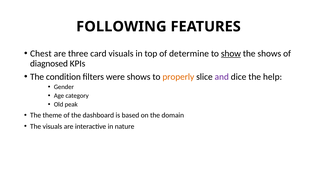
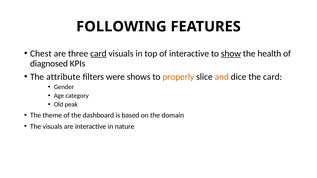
card at (98, 54) underline: none -> present
of determine: determine -> interactive
the shows: shows -> health
condition: condition -> attribute
and colour: purple -> orange
the help: help -> card
